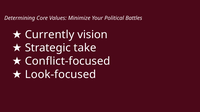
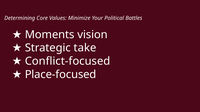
Currently: Currently -> Moments
Look-focused: Look-focused -> Place-focused
